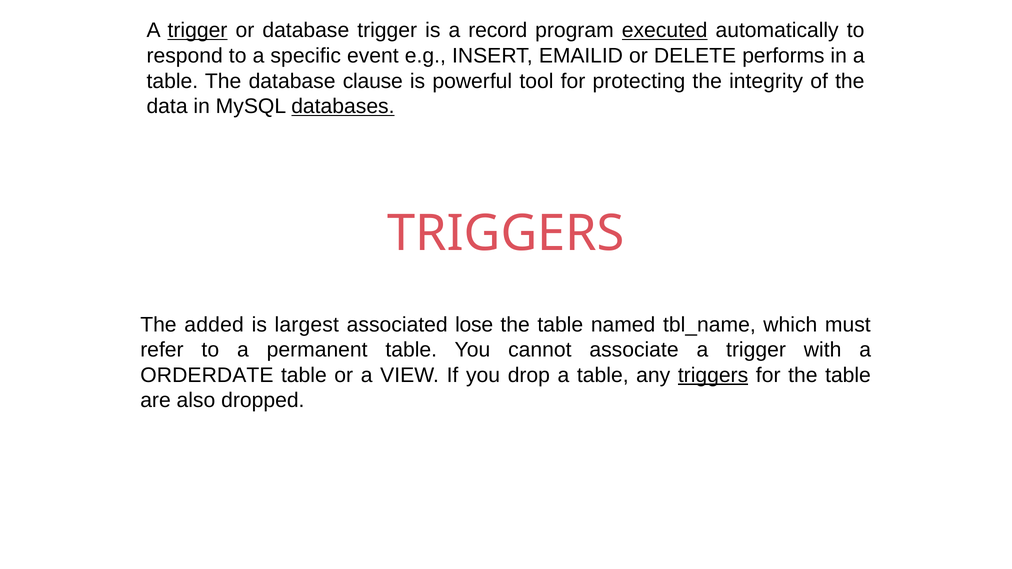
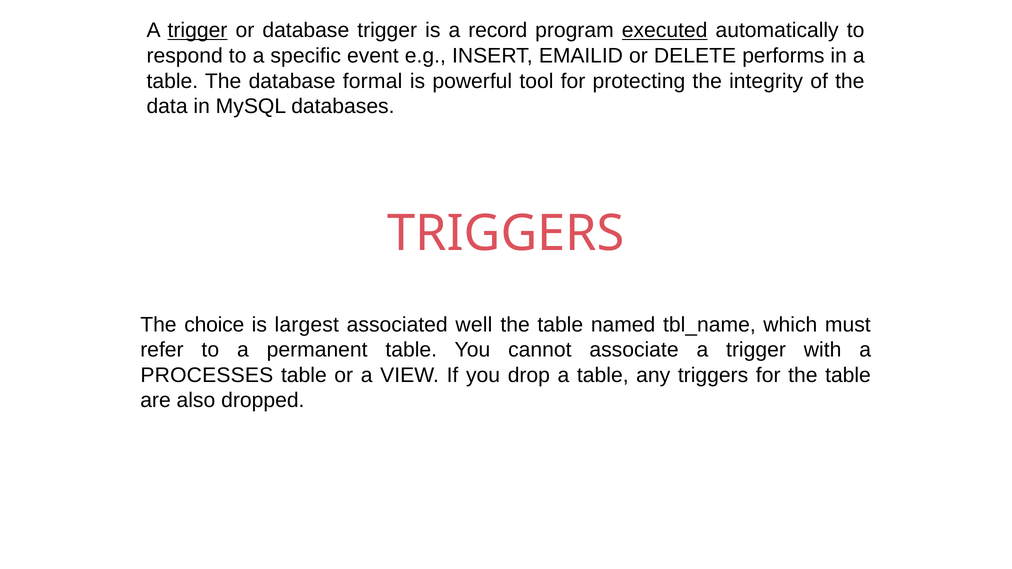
clause: clause -> formal
databases underline: present -> none
added: added -> choice
lose: lose -> well
ORDERDATE: ORDERDATE -> PROCESSES
triggers at (713, 375) underline: present -> none
